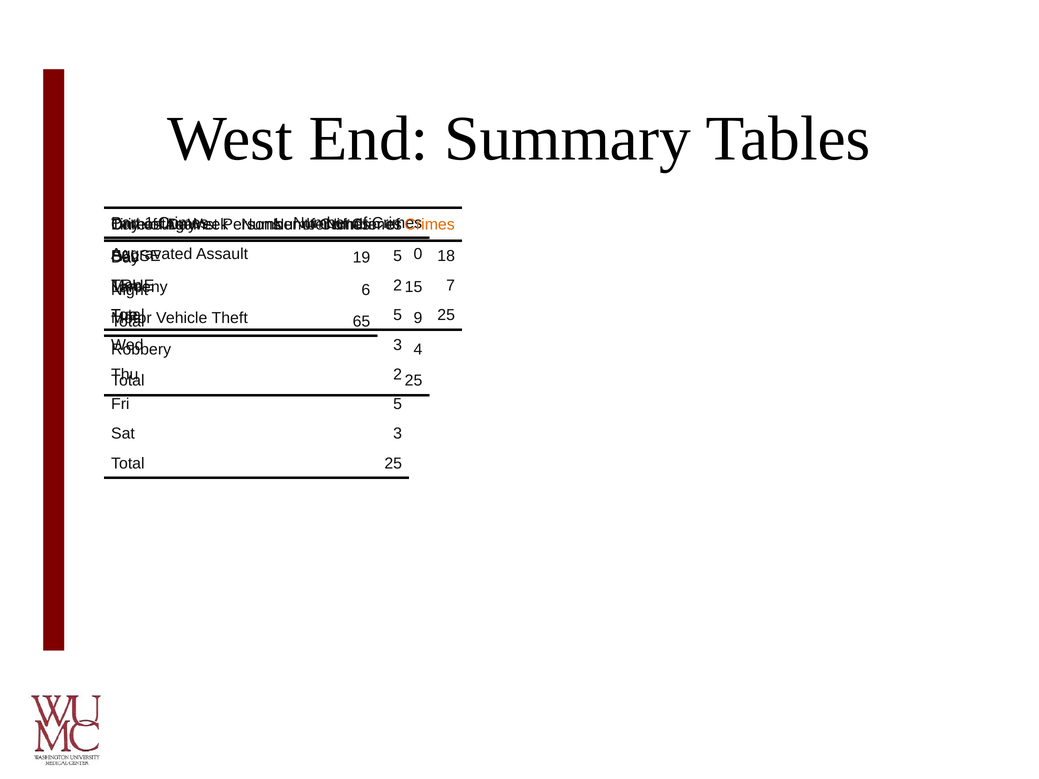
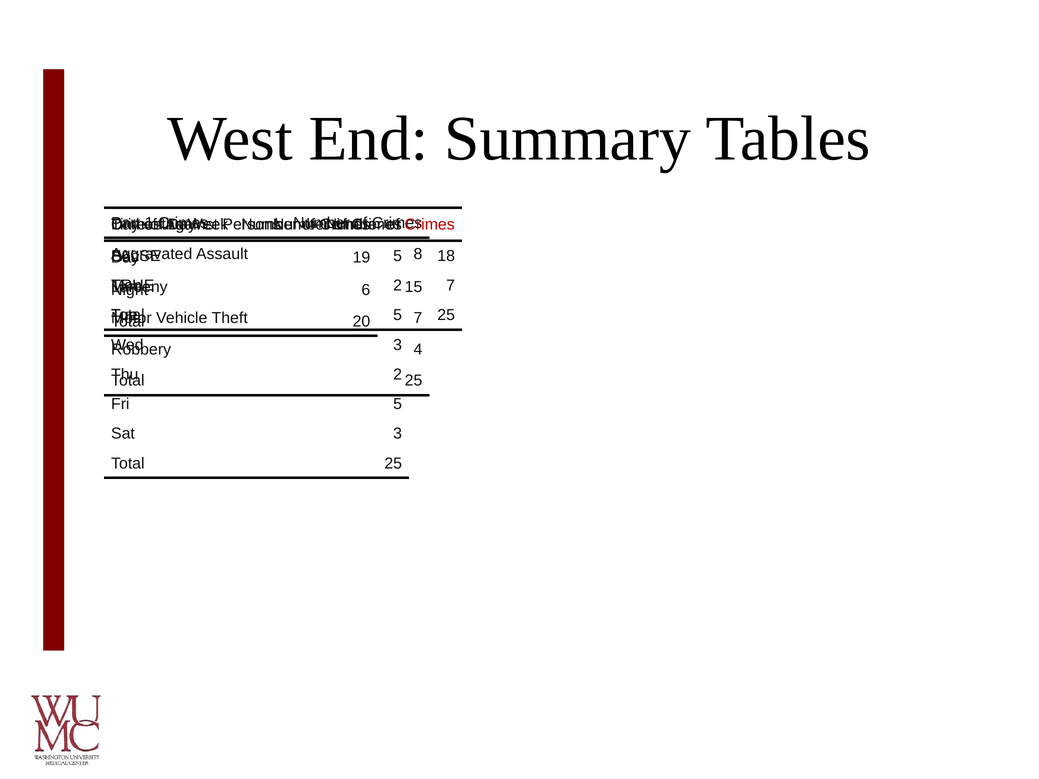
Crimes at (430, 225) colour: orange -> red
0: 0 -> 8
Theft 9: 9 -> 7
65: 65 -> 20
